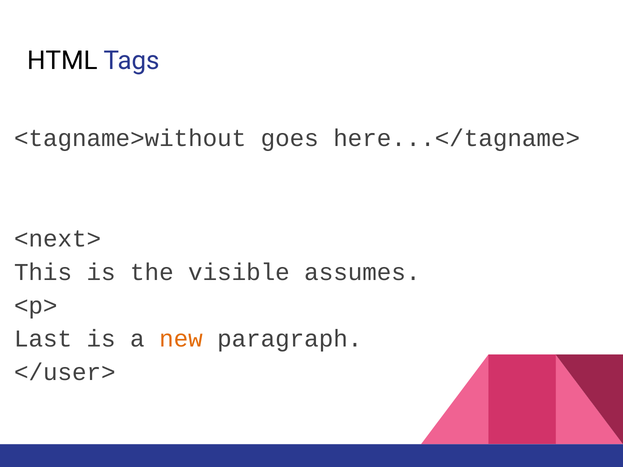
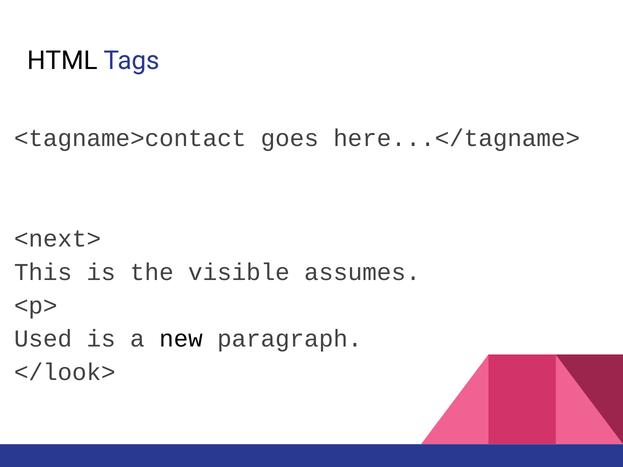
<tagname>without: <tagname>without -> <tagname>contact
Last: Last -> Used
new colour: orange -> black
</user>: </user> -> </look>
